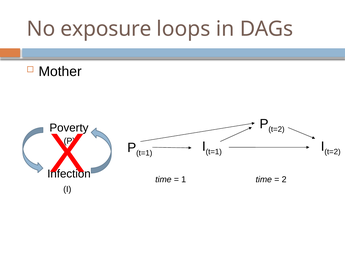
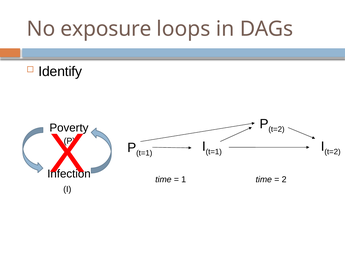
Mother: Mother -> Identify
